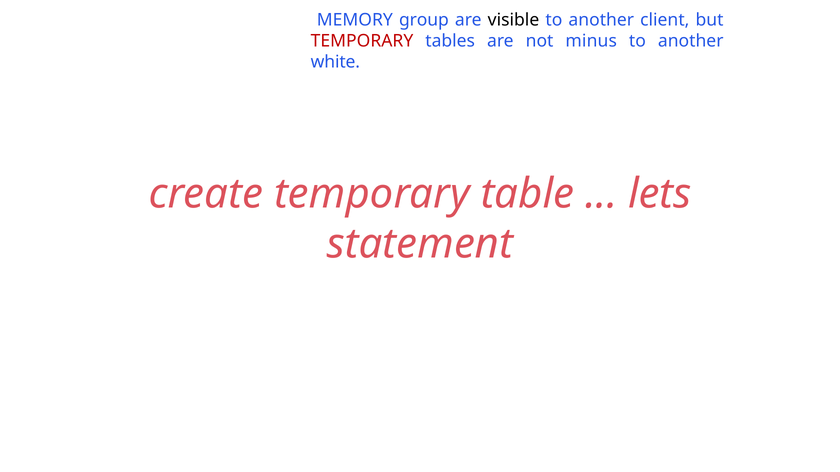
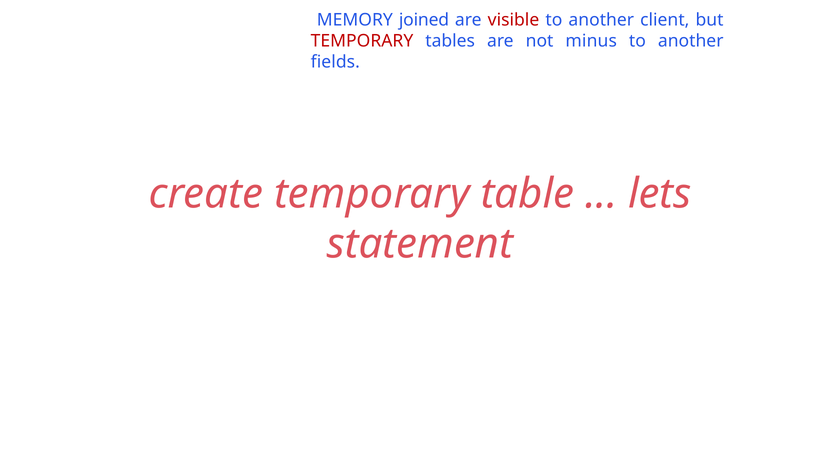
group: group -> joined
visible colour: black -> red
white: white -> fields
